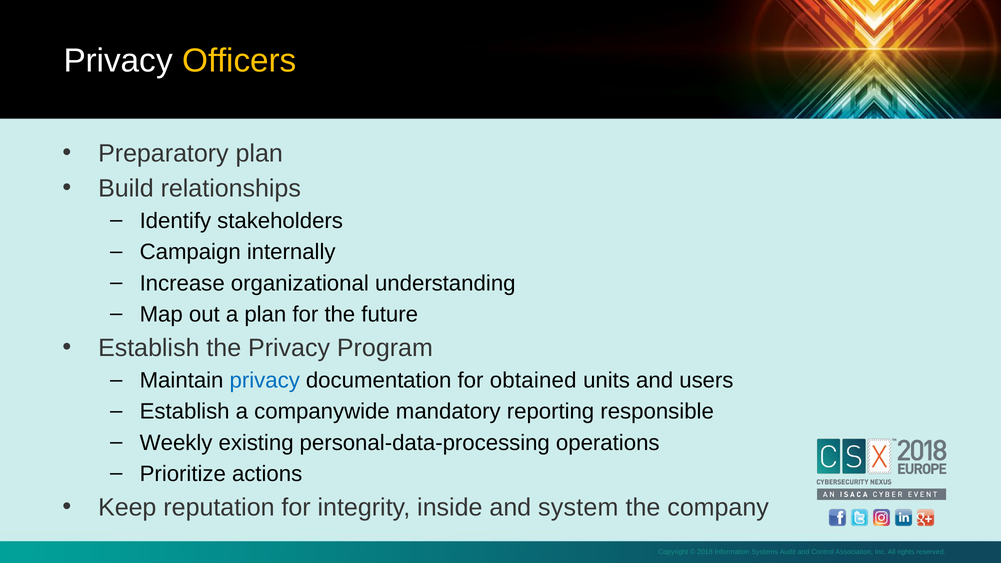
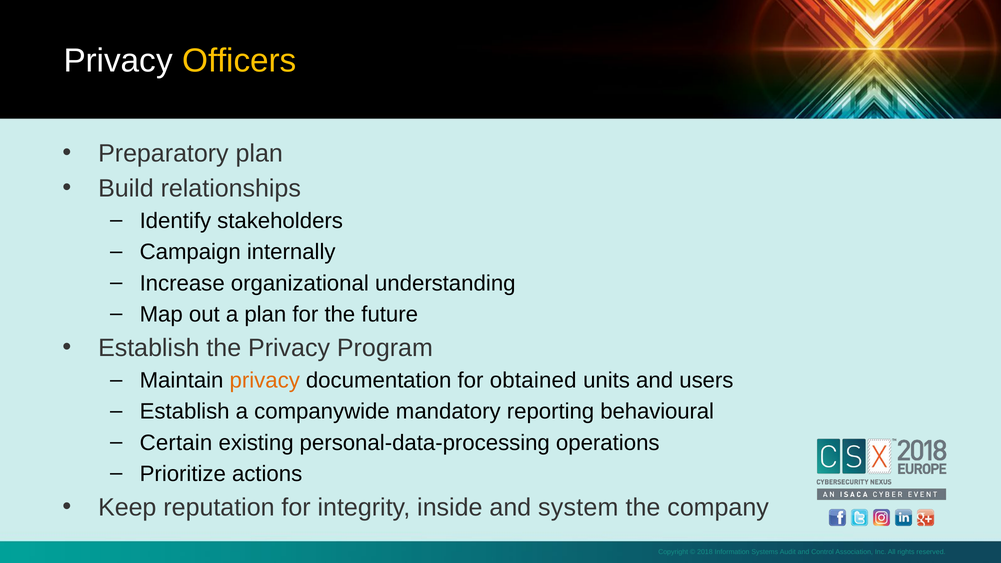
privacy at (265, 381) colour: blue -> orange
responsible: responsible -> behavioural
Weekly: Weekly -> Certain
